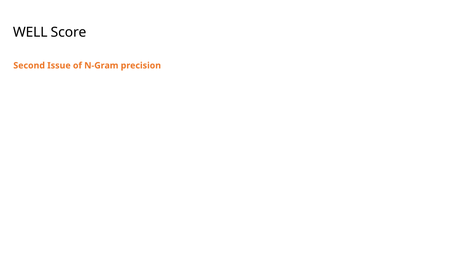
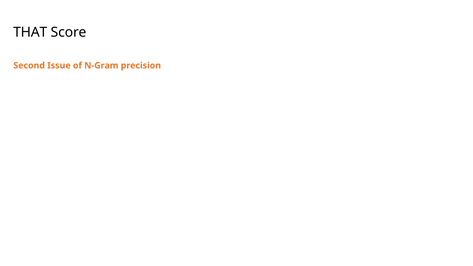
WELL: WELL -> THAT
